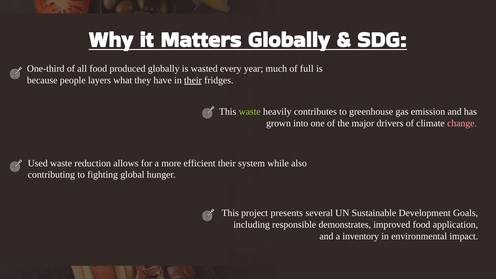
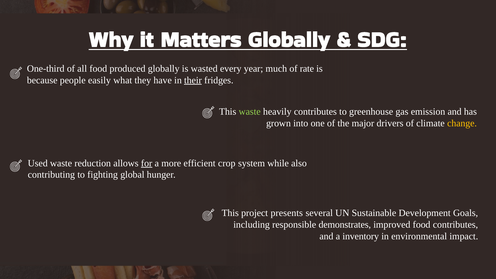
full: full -> rate
layers: layers -> easily
change colour: pink -> yellow
for underline: none -> present
efficient their: their -> crop
food application: application -> contributes
